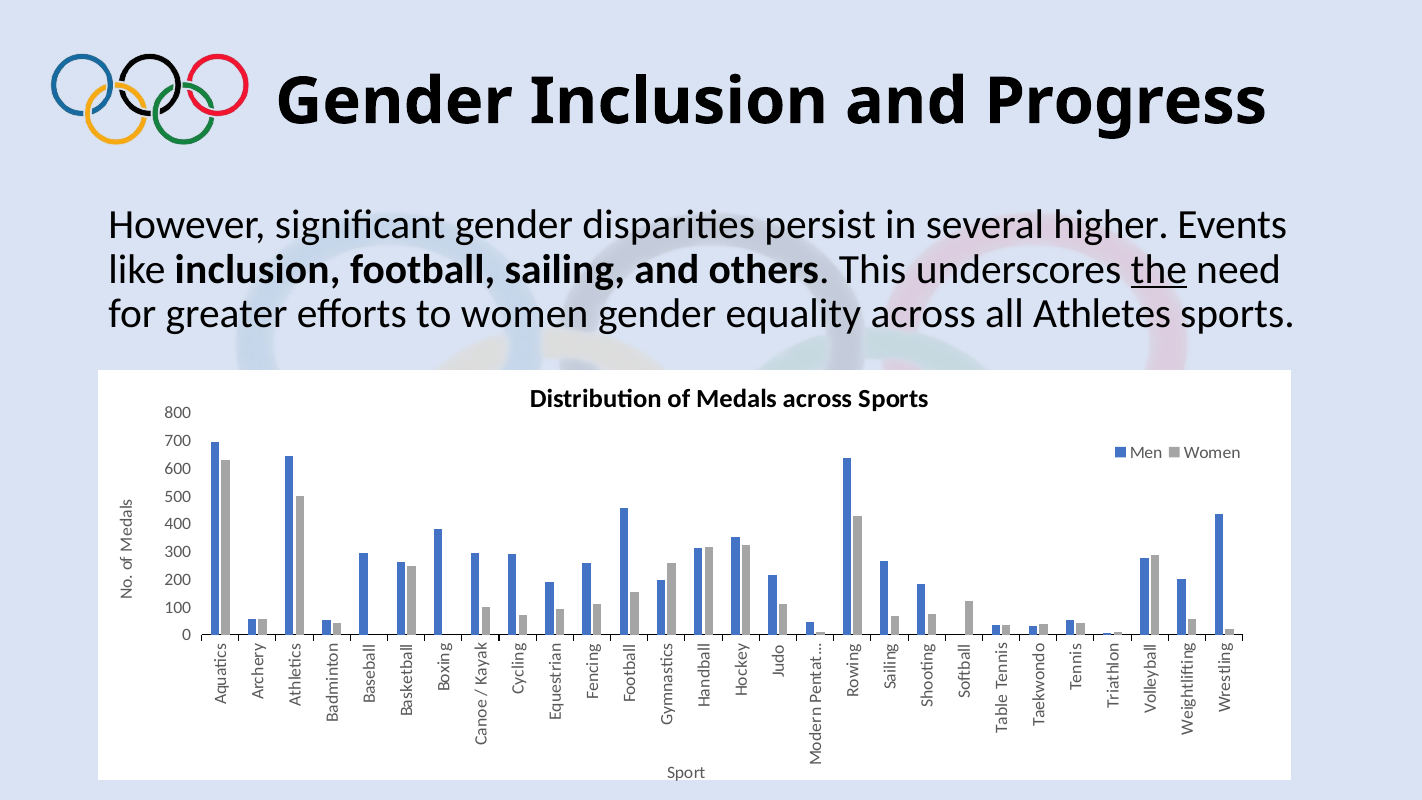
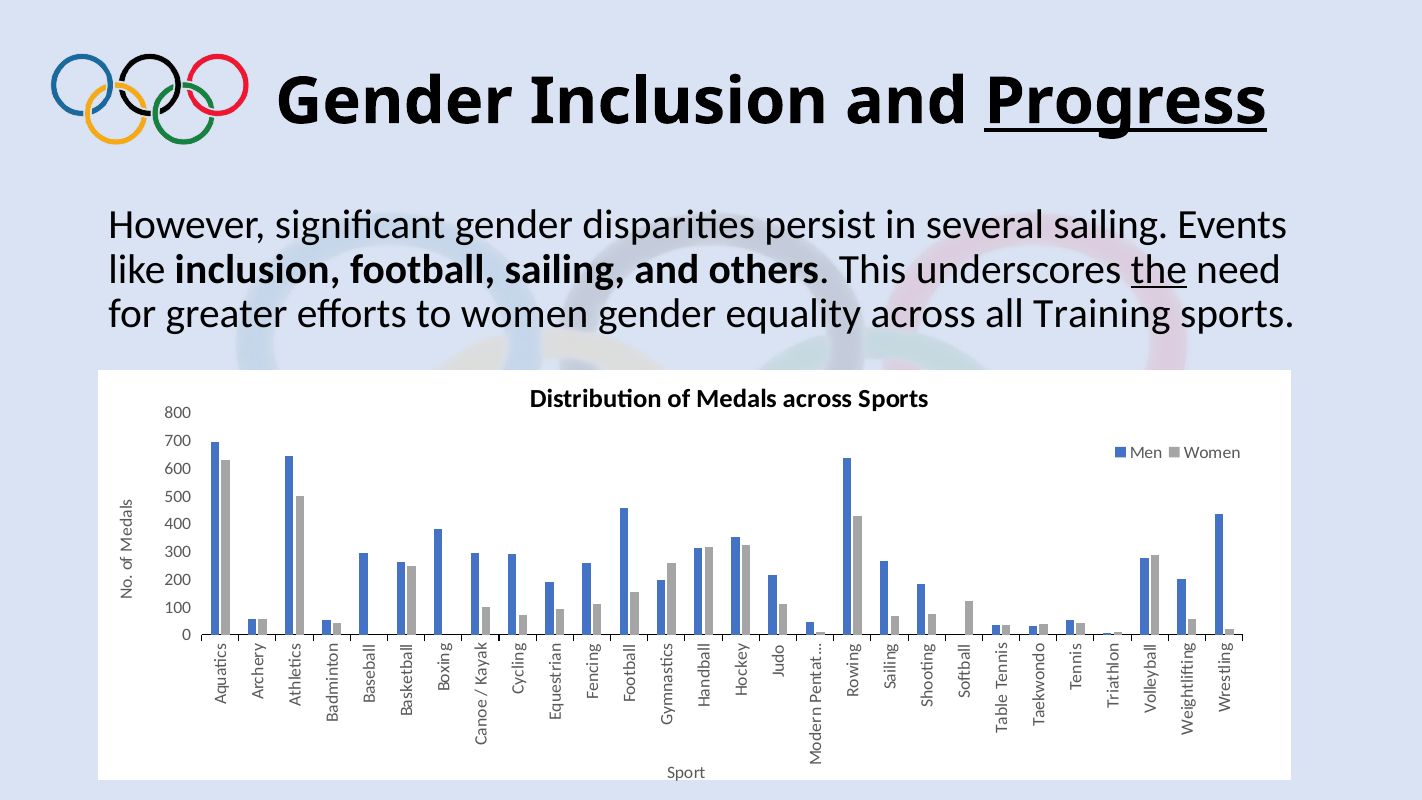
Progress underline: none -> present
several higher: higher -> sailing
Athletes: Athletes -> Training
